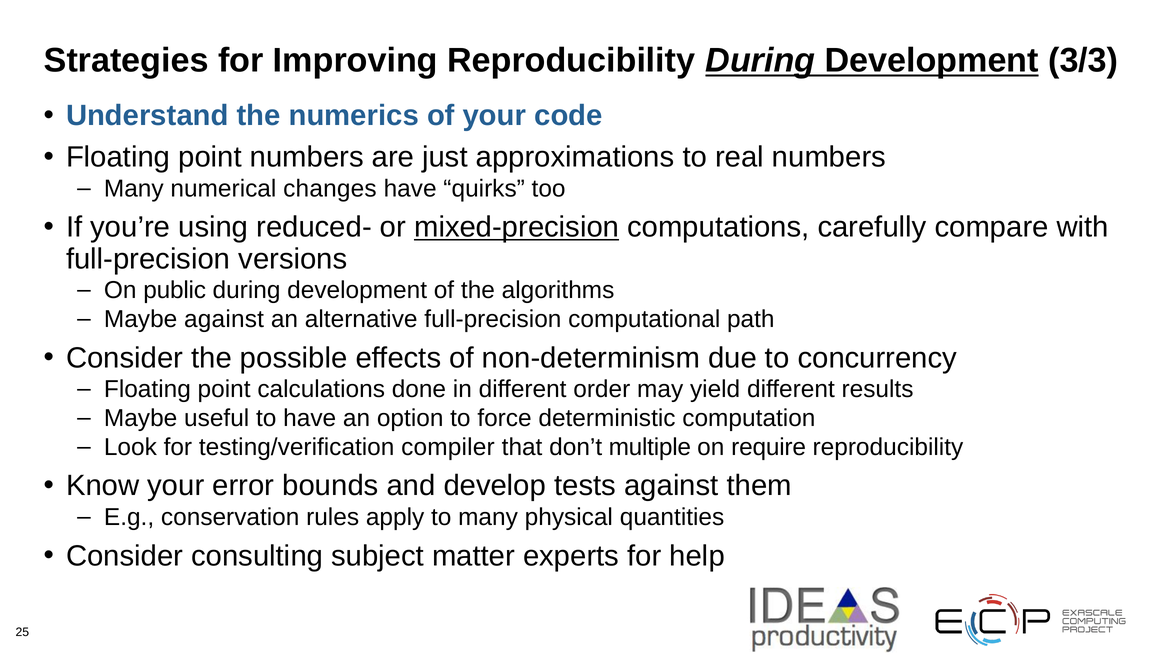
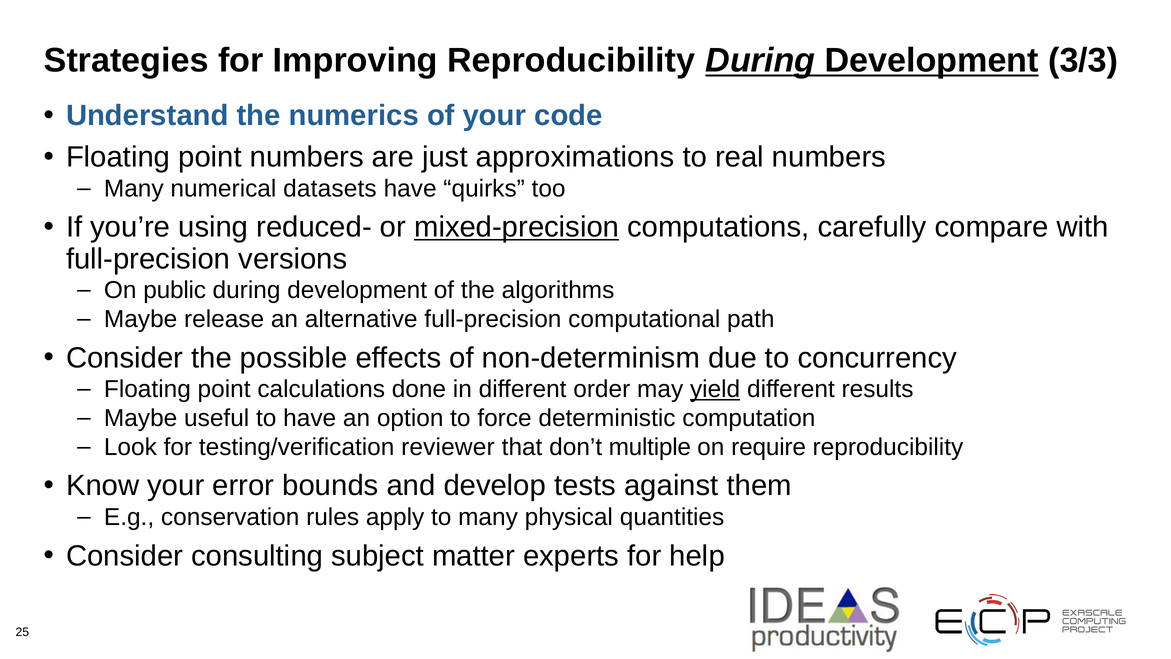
changes: changes -> datasets
Maybe against: against -> release
yield underline: none -> present
compiler: compiler -> reviewer
